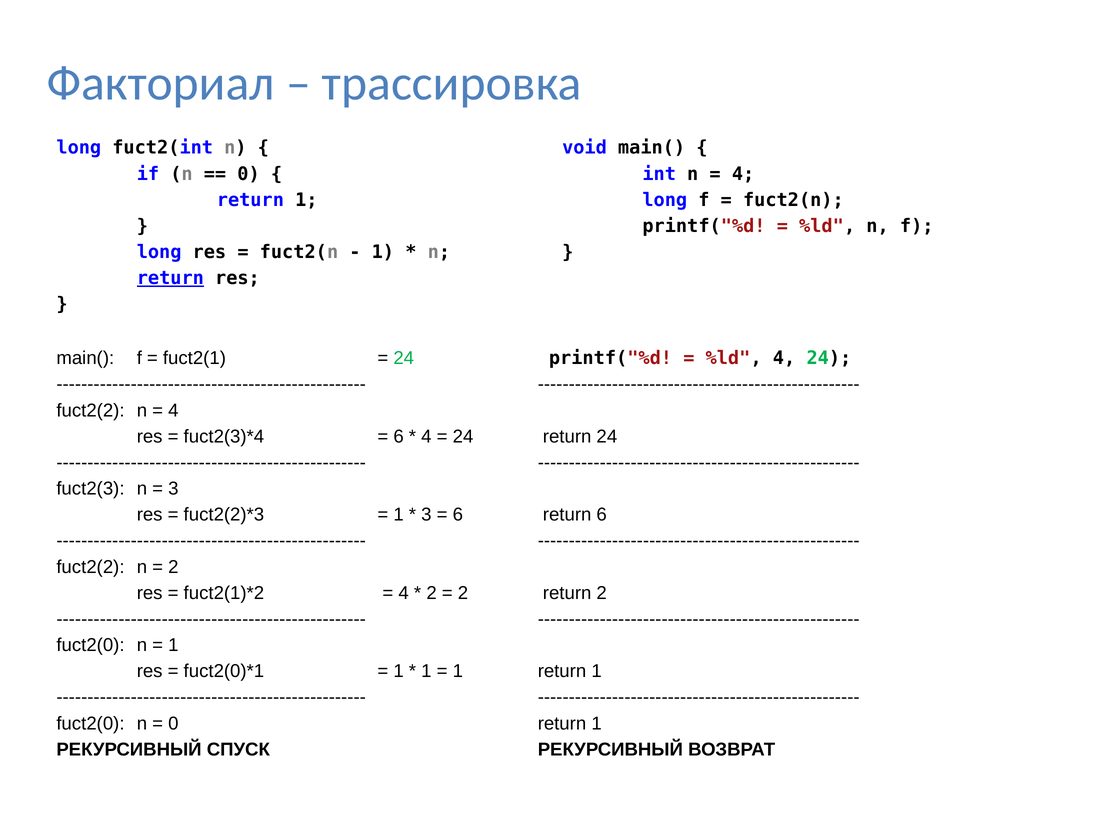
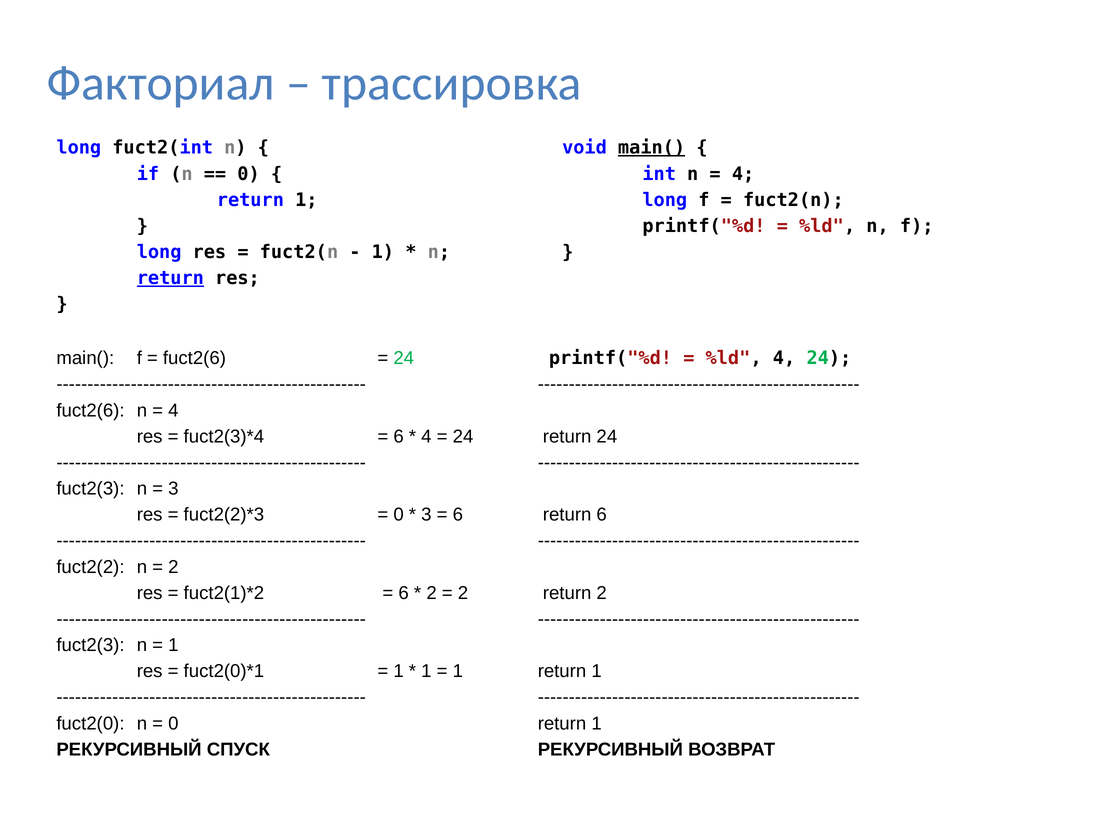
main( at (652, 148) underline: none -> present
fuct2(1 at (194, 358): fuct2(1 -> fuct2(6
fuct2(2 at (91, 410): fuct2(2 -> fuct2(6
1 at (399, 515): 1 -> 0
4 at (404, 593): 4 -> 6
fuct2(0 at (91, 645): fuct2(0 -> fuct2(3
